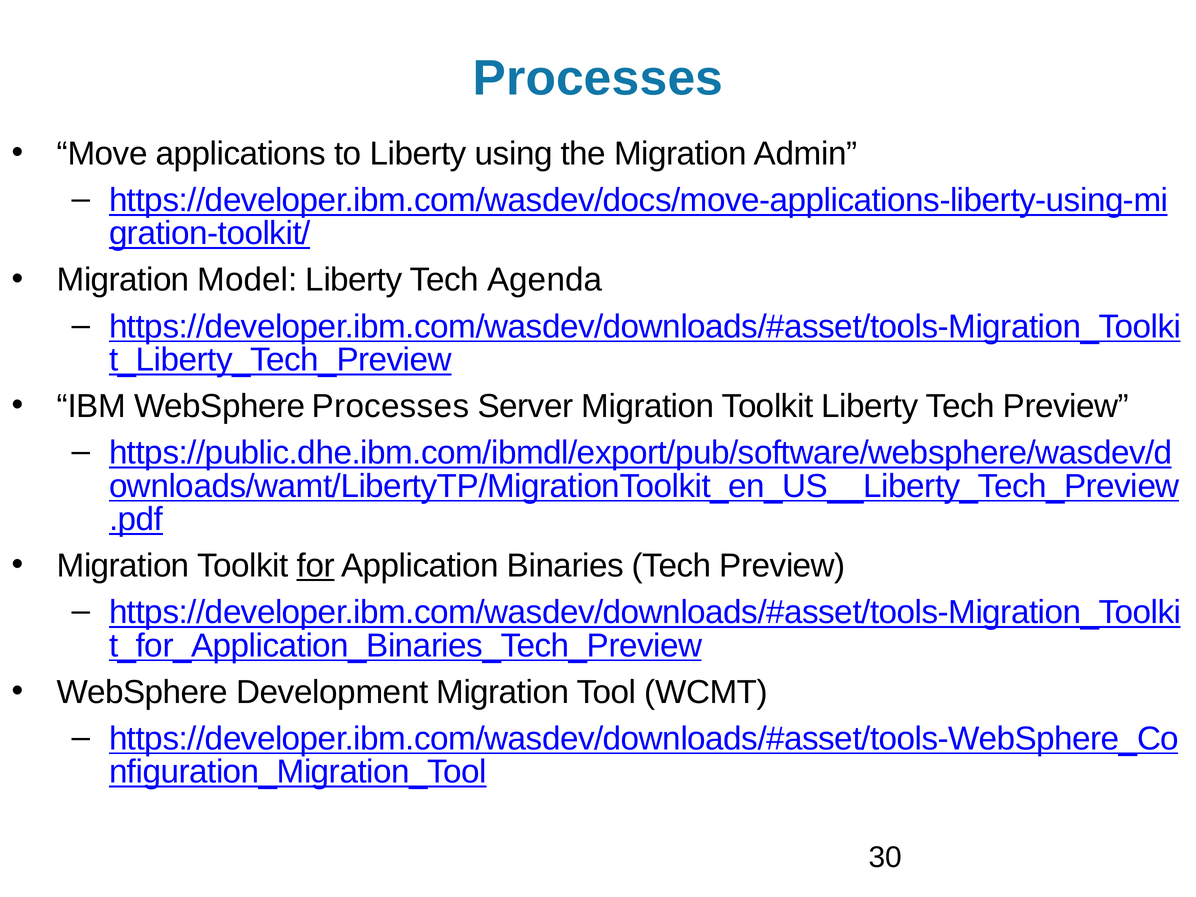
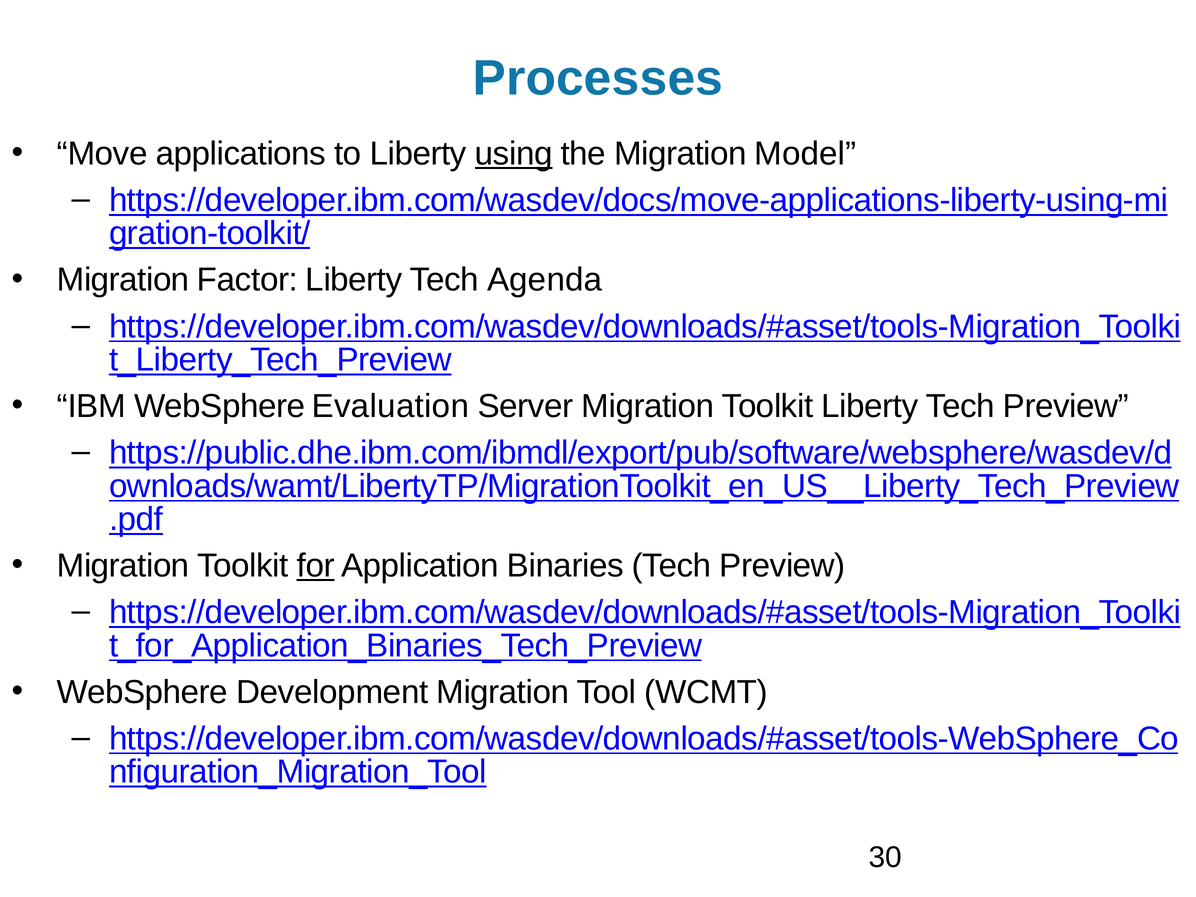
using underline: none -> present
Admin: Admin -> Model
Model: Model -> Factor
WebSphere Processes: Processes -> Evaluation
